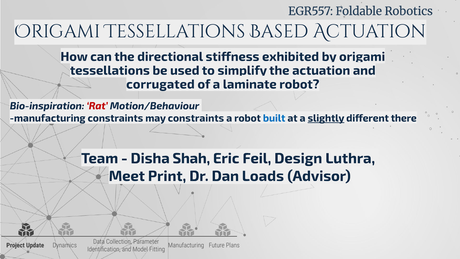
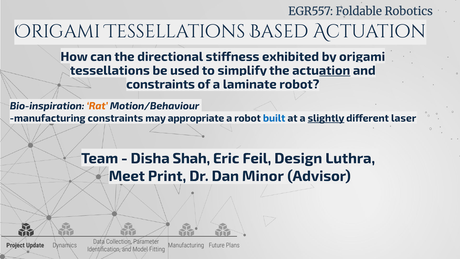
actuation at (321, 70) underline: none -> present
corrugated at (160, 84): corrugated -> constraints
Rat colour: red -> orange
may constraints: constraints -> appropriate
there: there -> laser
Loads: Loads -> Minor
